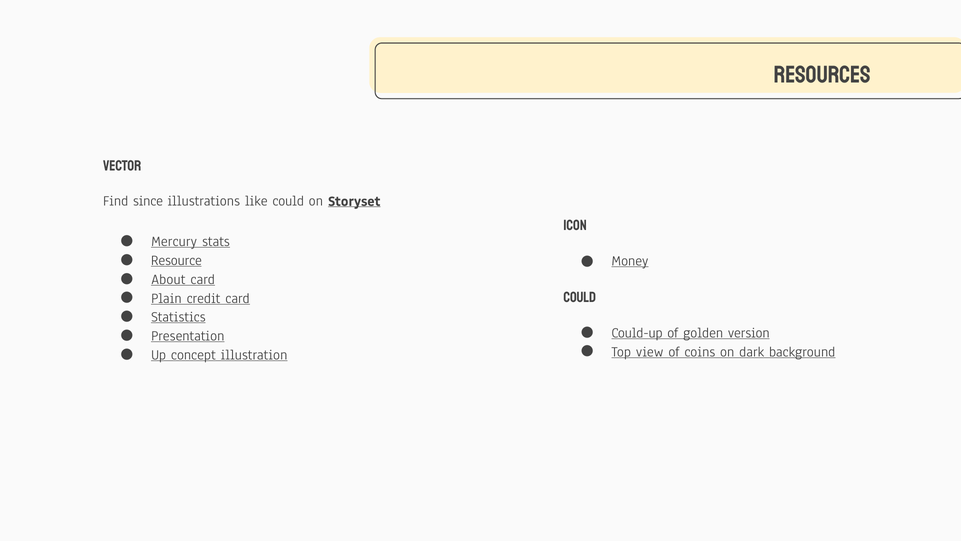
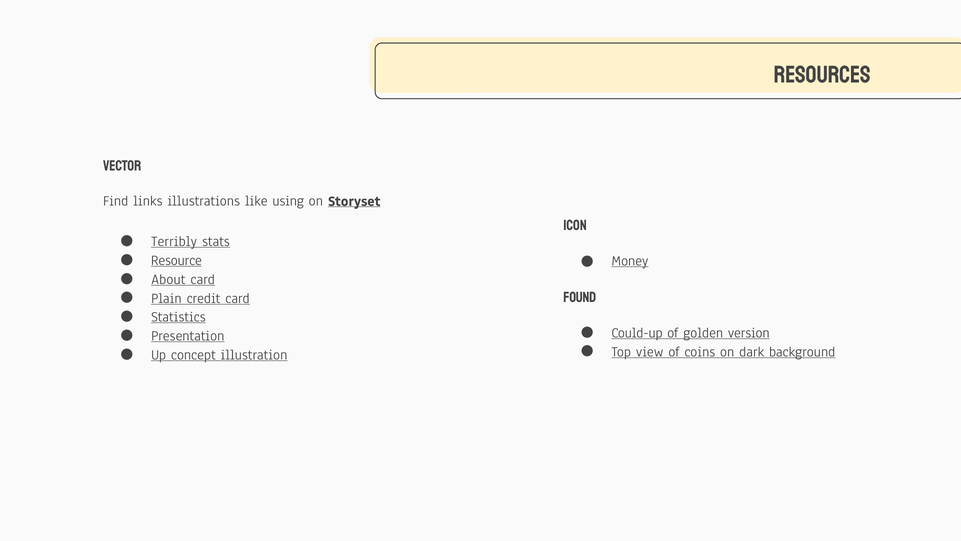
since: since -> links
like could: could -> using
Mercury: Mercury -> Terribly
COULD at (580, 297): COULD -> FOUND
